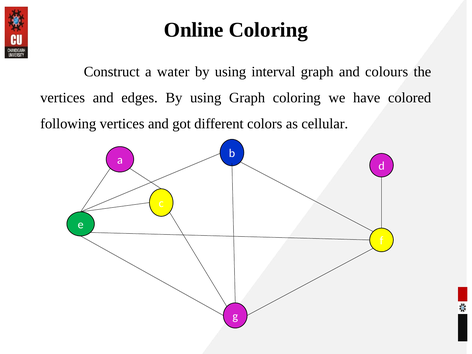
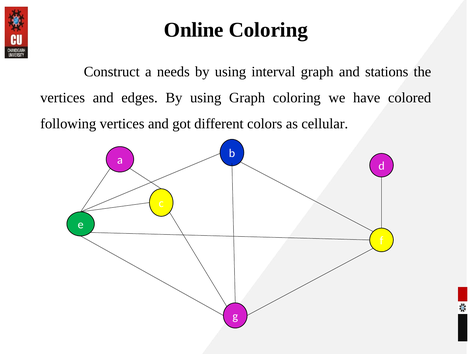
water: water -> needs
colours: colours -> stations
